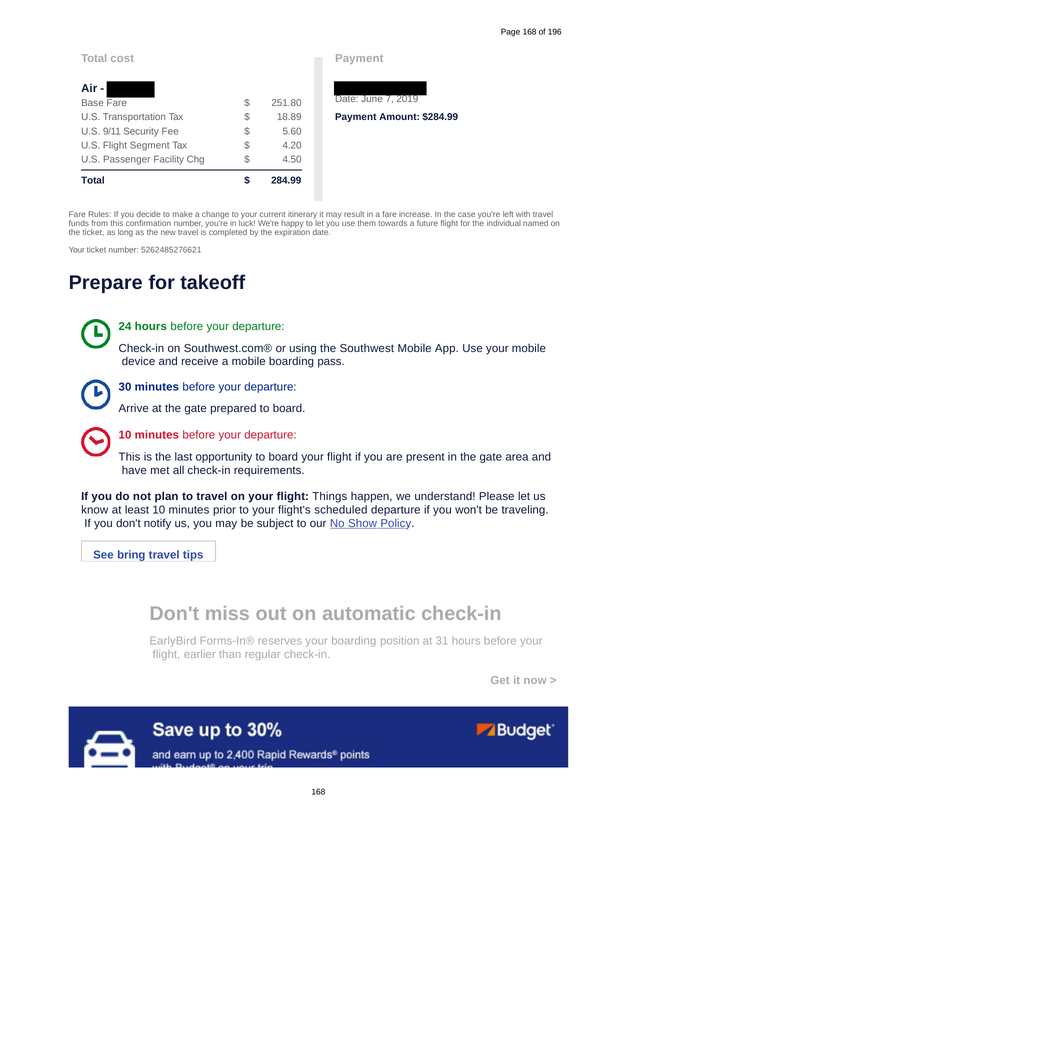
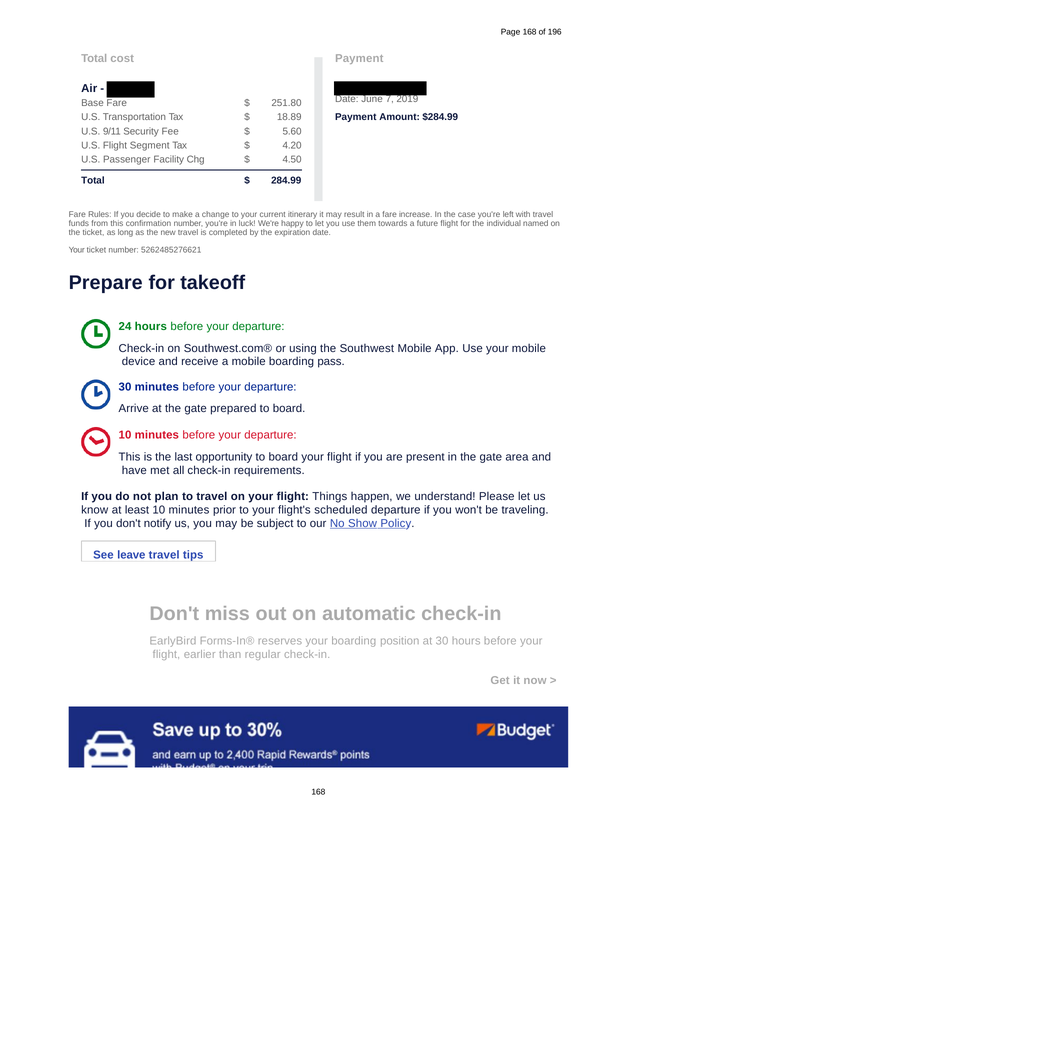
bring: bring -> leave
at 31: 31 -> 30
